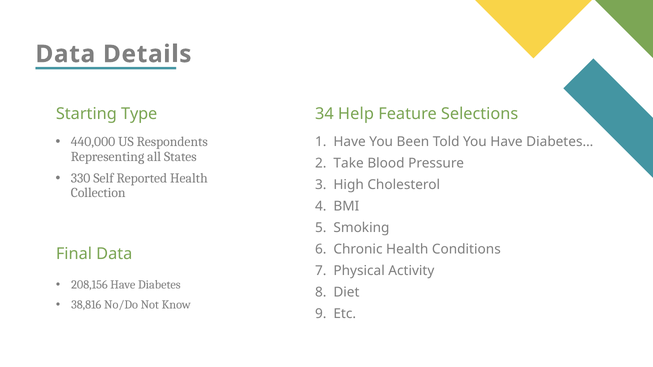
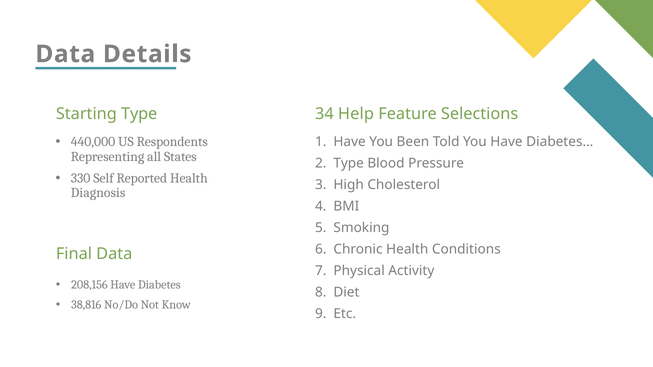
Take at (349, 164): Take -> Type
Collection: Collection -> Diagnosis
